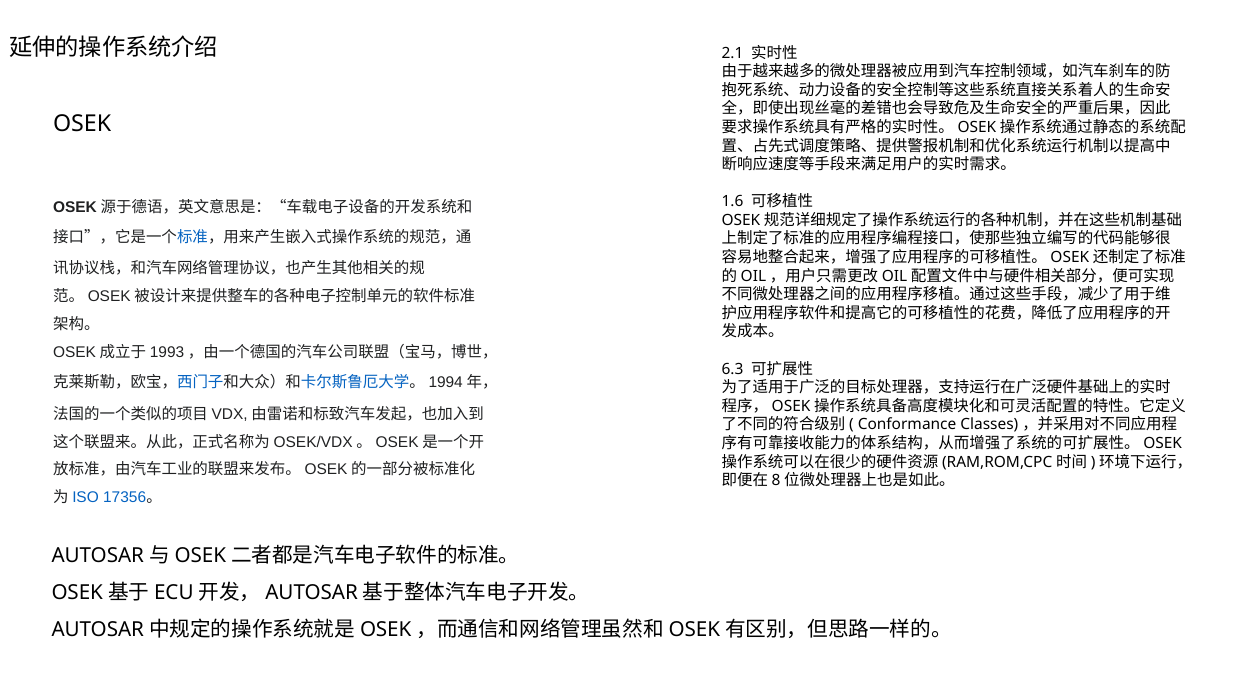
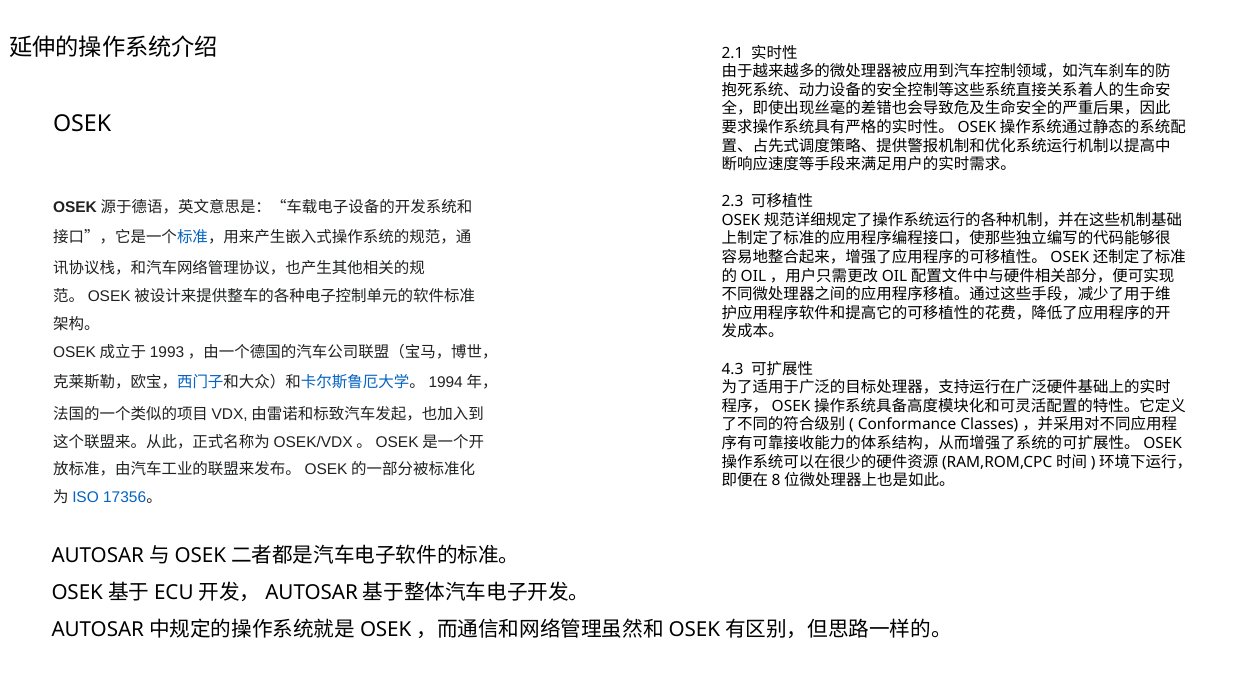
1.6: 1.6 -> 2.3
6.3: 6.3 -> 4.3
